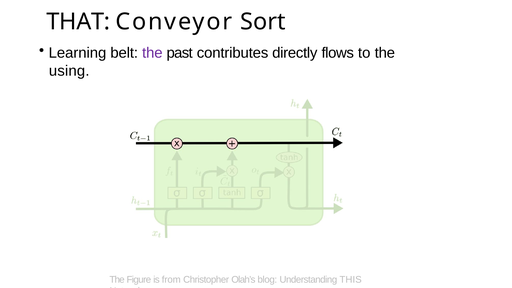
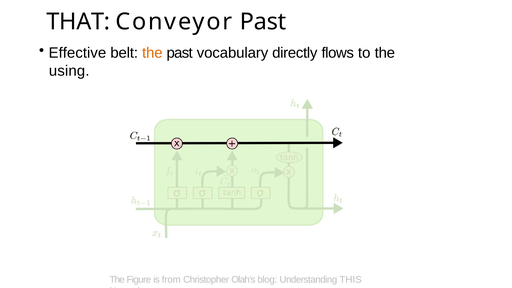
Conveyor Sort: Sort -> Past
Learning: Learning -> Effective
the at (152, 53) colour: purple -> orange
contributes: contributes -> vocabulary
